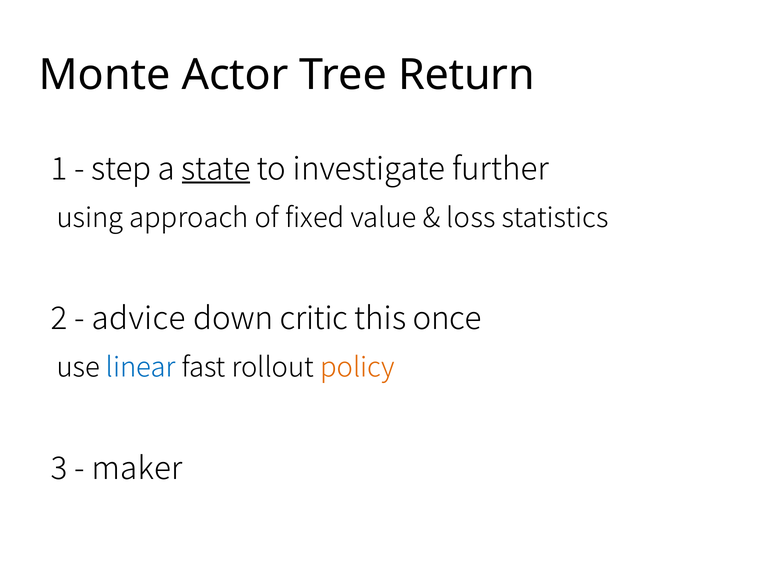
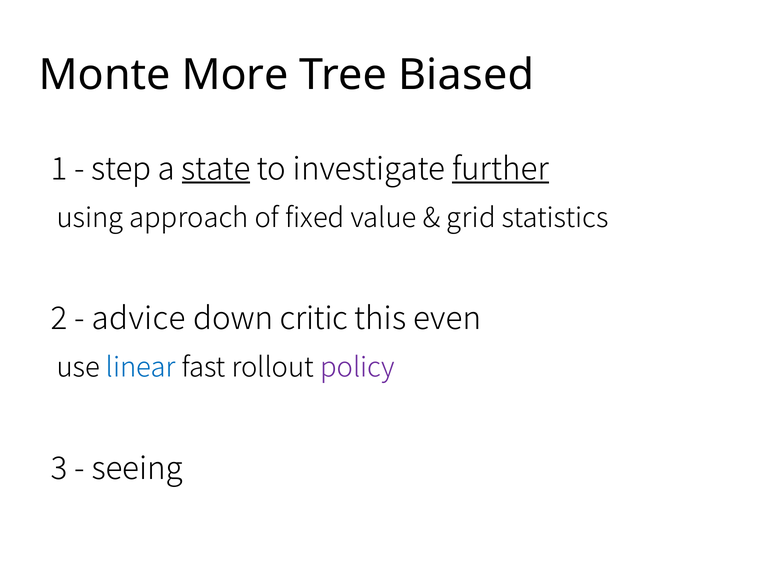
Actor: Actor -> More
Return: Return -> Biased
further underline: none -> present
loss: loss -> grid
once: once -> even
policy colour: orange -> purple
maker: maker -> seeing
